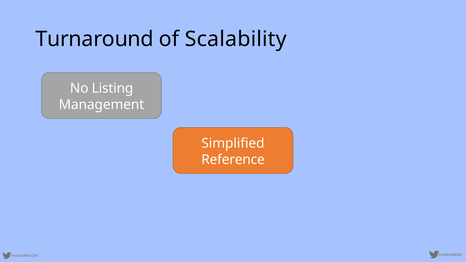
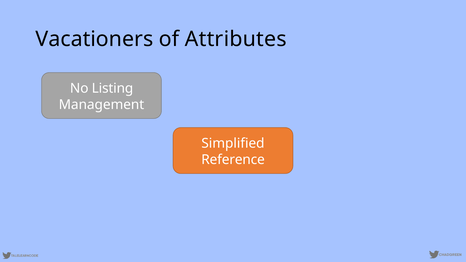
Turnaround: Turnaround -> Vacationers
Scalability: Scalability -> Attributes
